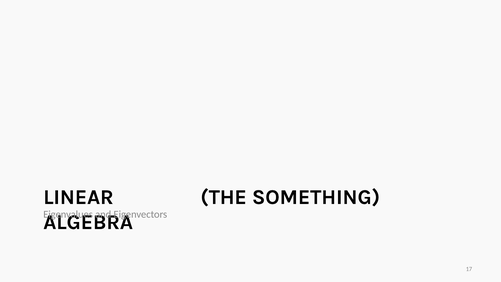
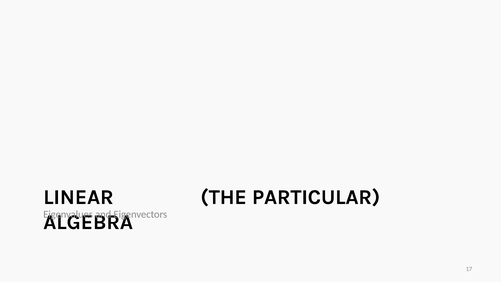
SOMETHING: SOMETHING -> PARTICULAR
